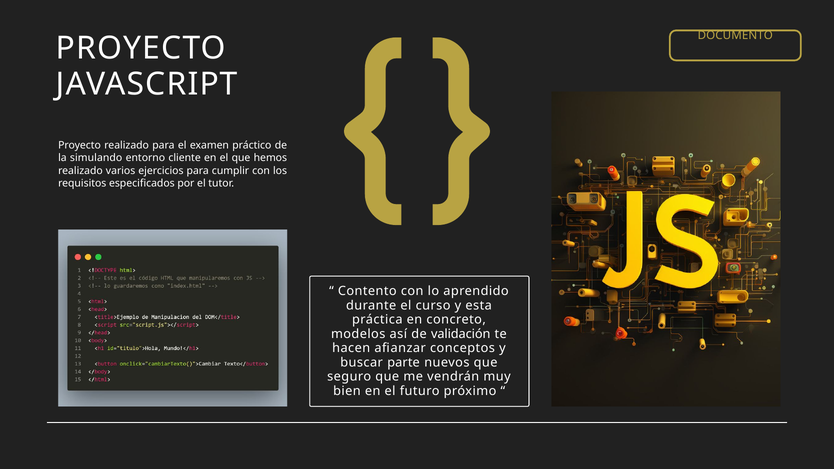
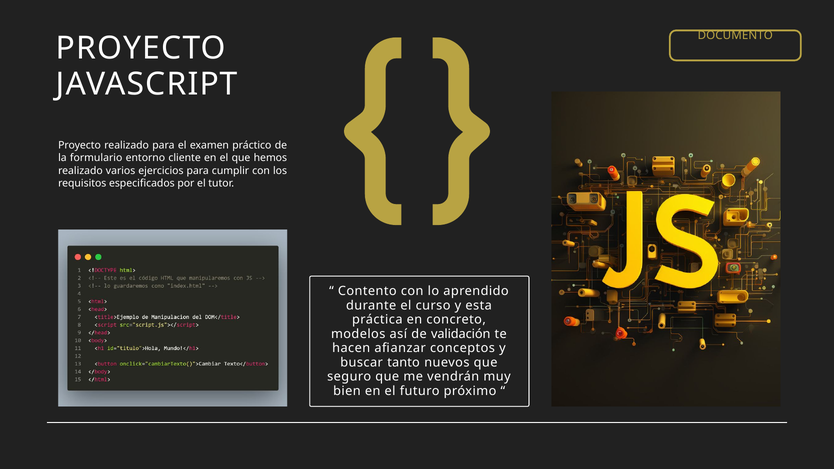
simulando: simulando -> formulario
parte: parte -> tanto
